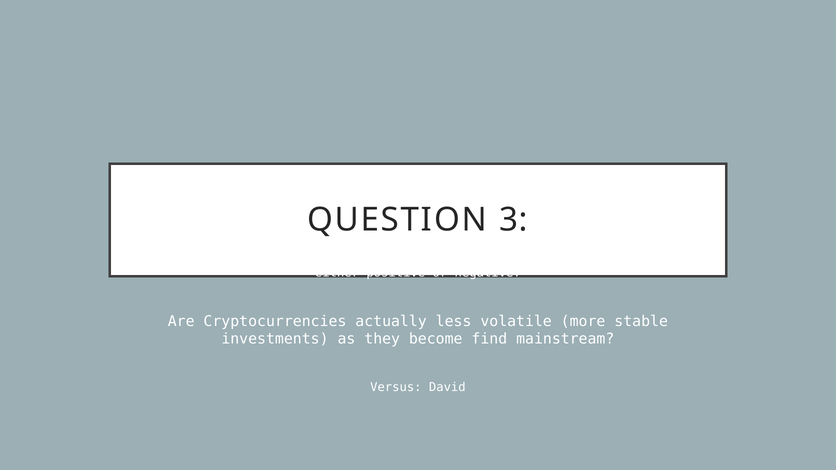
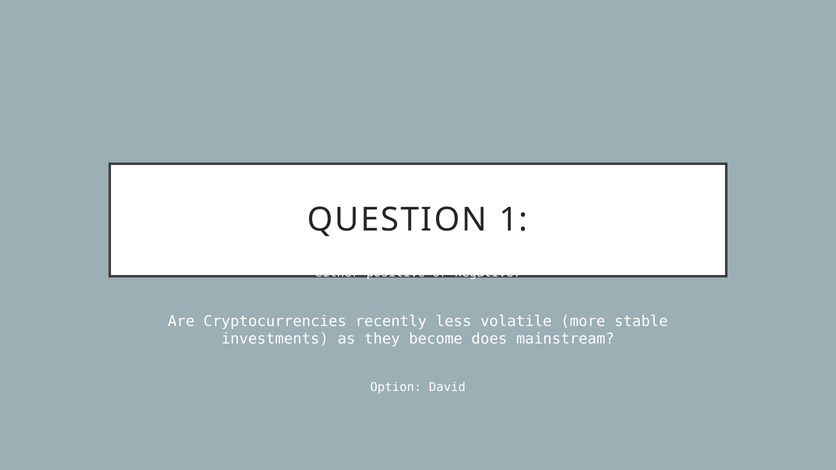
3: 3 -> 1
actually: actually -> recently
find: find -> does
Versus: Versus -> Option
